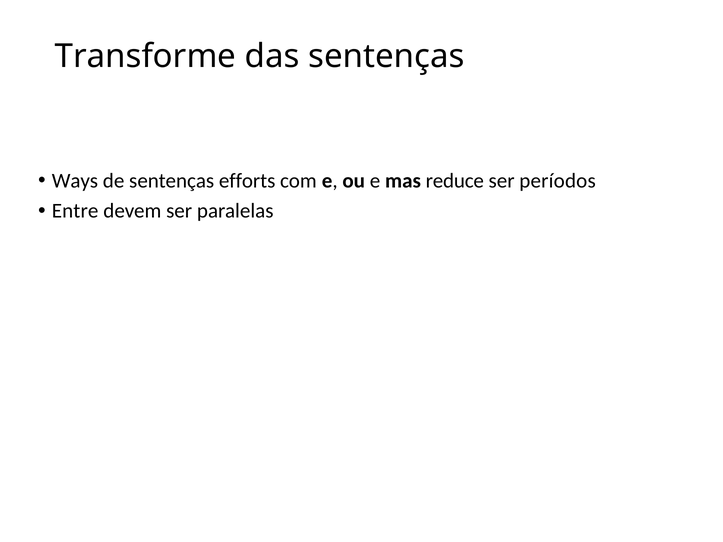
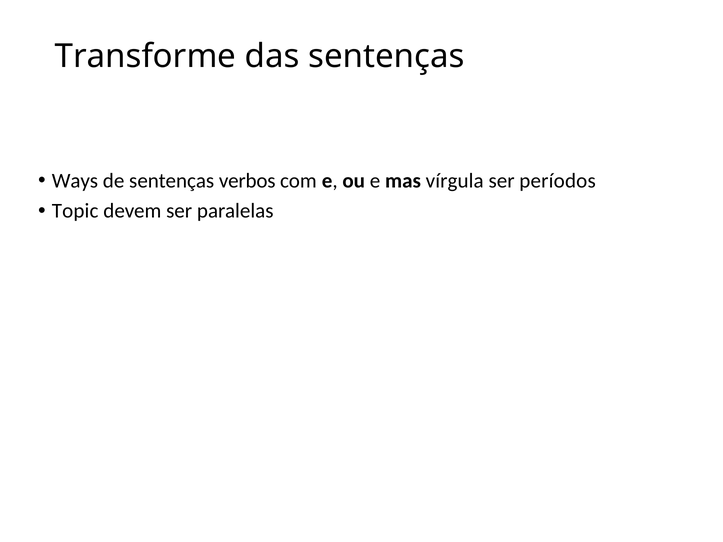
efforts: efforts -> verbos
reduce: reduce -> vírgula
Entre: Entre -> Topic
